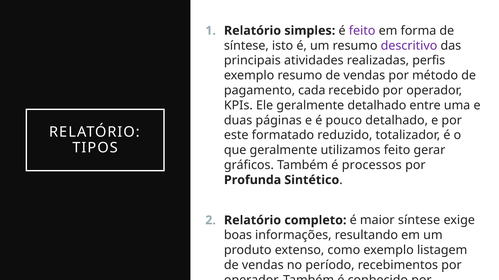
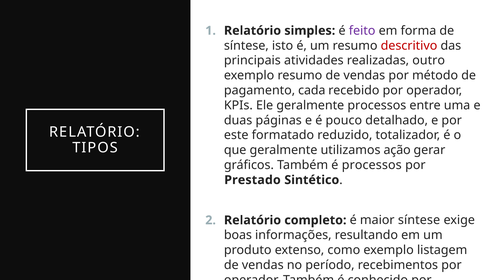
descritivo colour: purple -> red
perfis: perfis -> outro
geralmente detalhado: detalhado -> processos
utilizamos feito: feito -> ação
Profunda: Profunda -> Prestado
